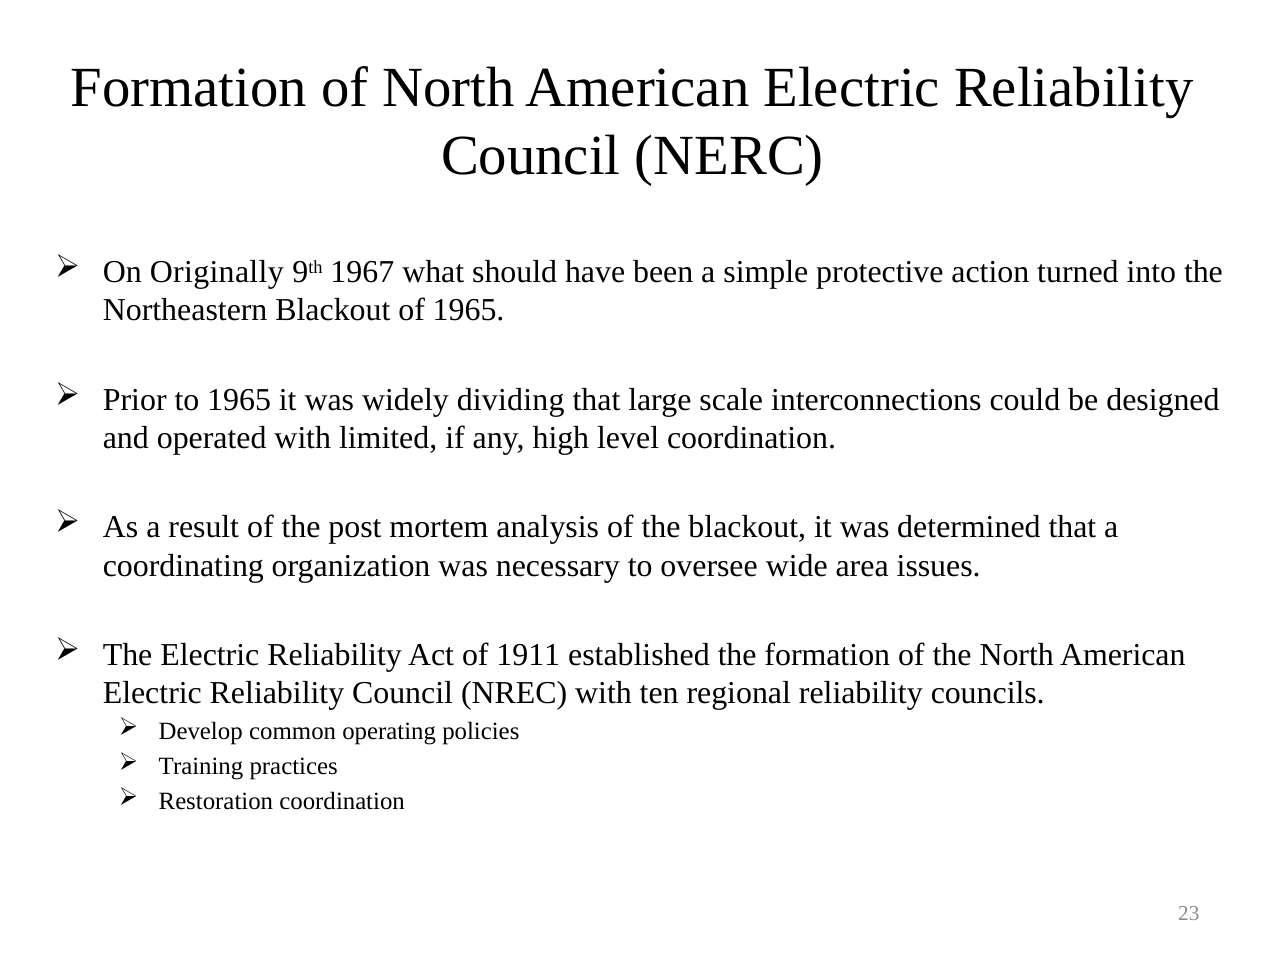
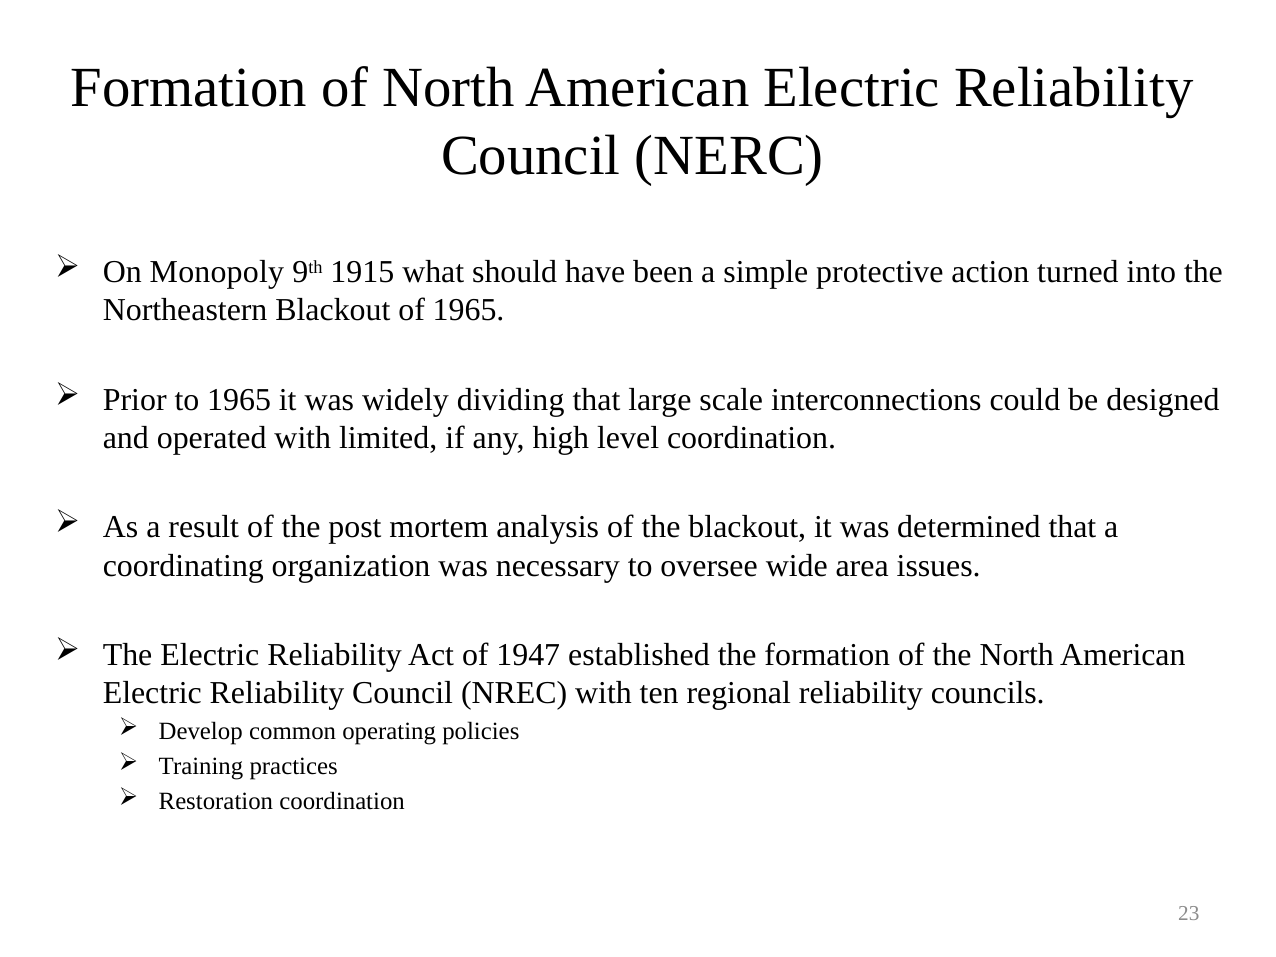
Originally: Originally -> Monopoly
1967: 1967 -> 1915
1911: 1911 -> 1947
